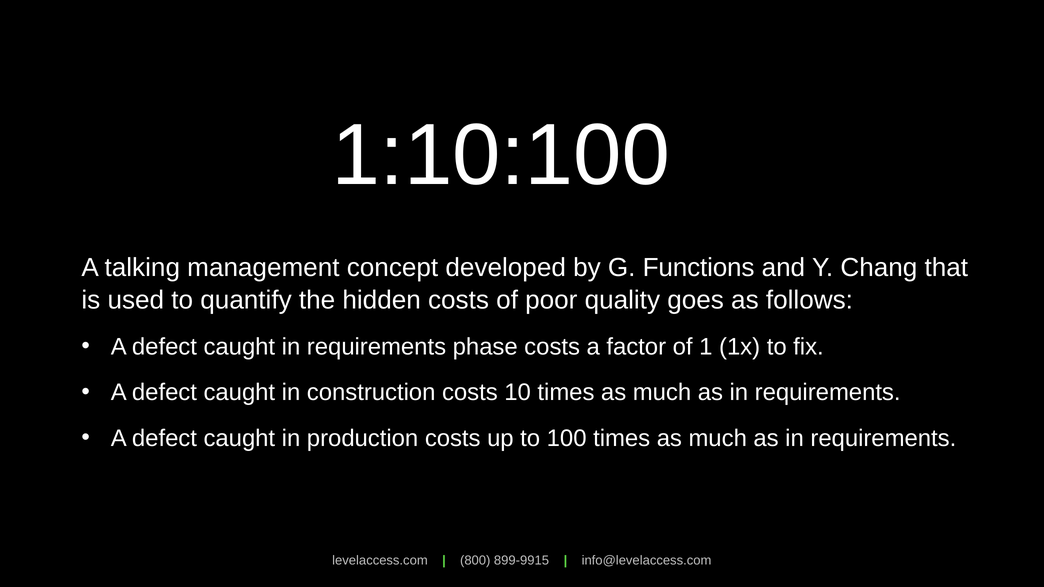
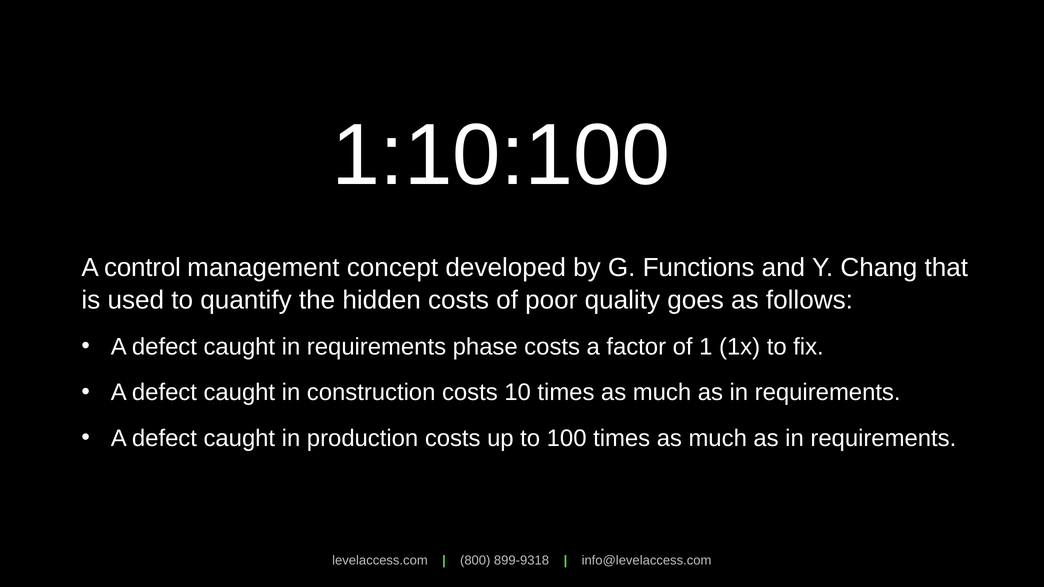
talking: talking -> control
899-9915: 899-9915 -> 899-9318
